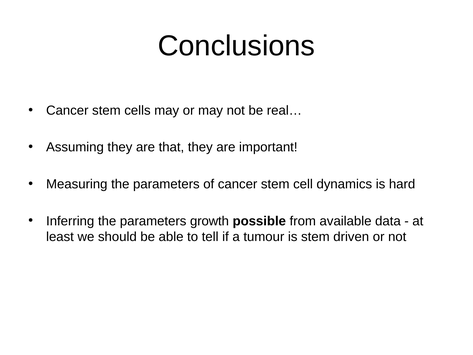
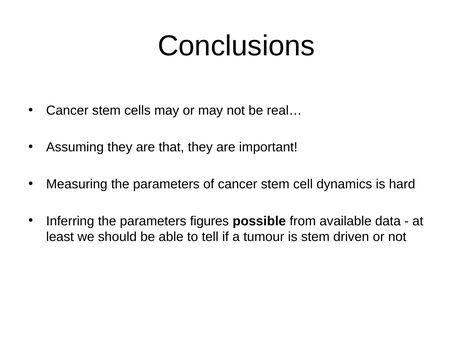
growth: growth -> figures
